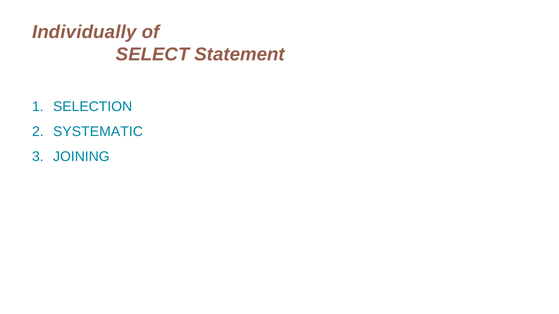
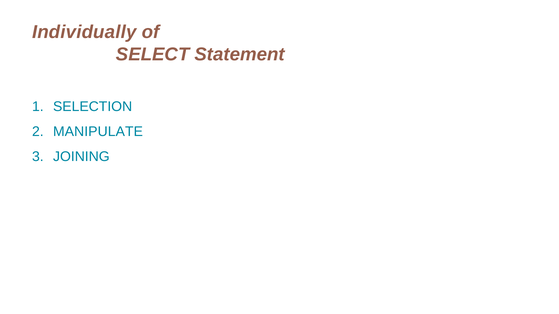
SYSTEMATIC: SYSTEMATIC -> MANIPULATE
